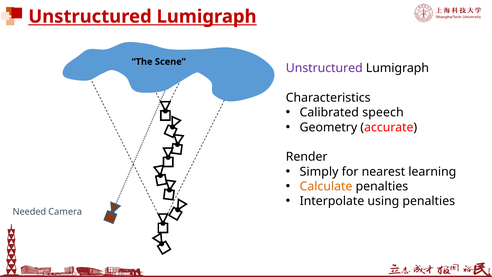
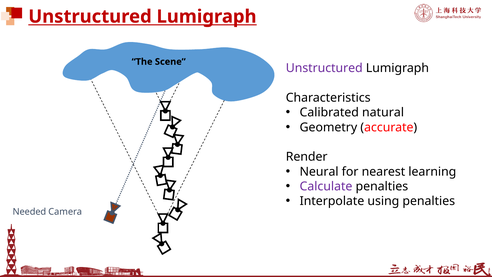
speech: speech -> natural
Simply: Simply -> Neural
Calculate colour: orange -> purple
